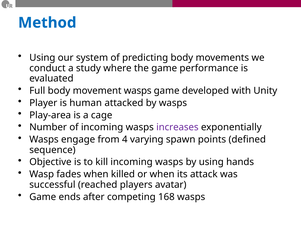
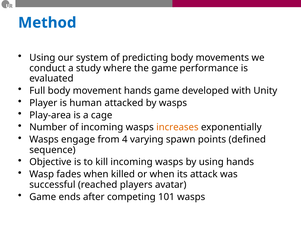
movement wasps: wasps -> hands
increases colour: purple -> orange
168: 168 -> 101
